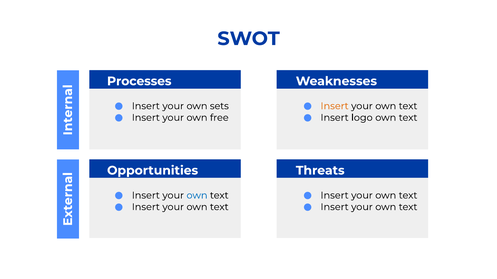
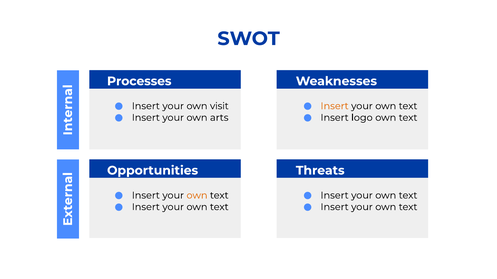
sets: sets -> visit
free: free -> arts
own at (197, 196) colour: blue -> orange
